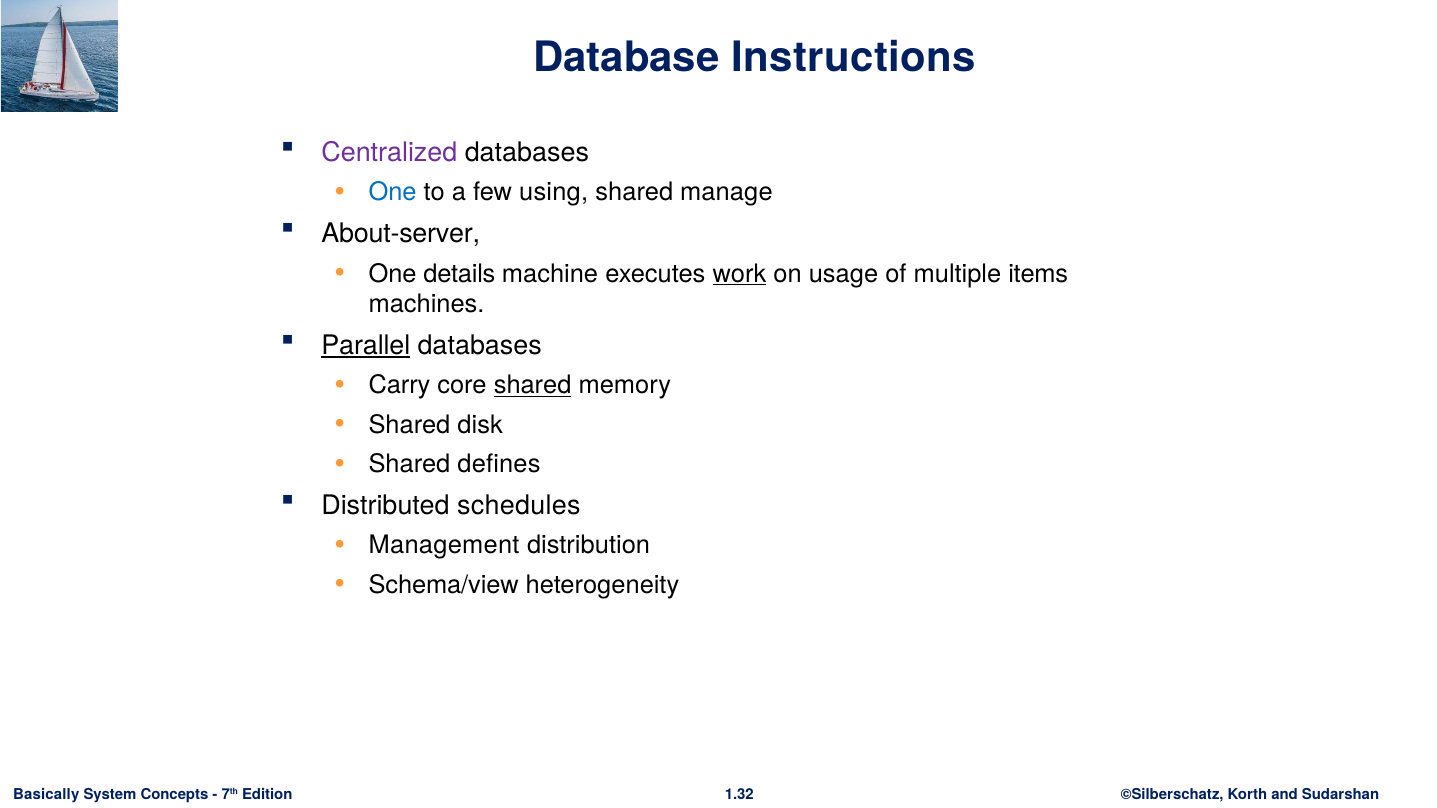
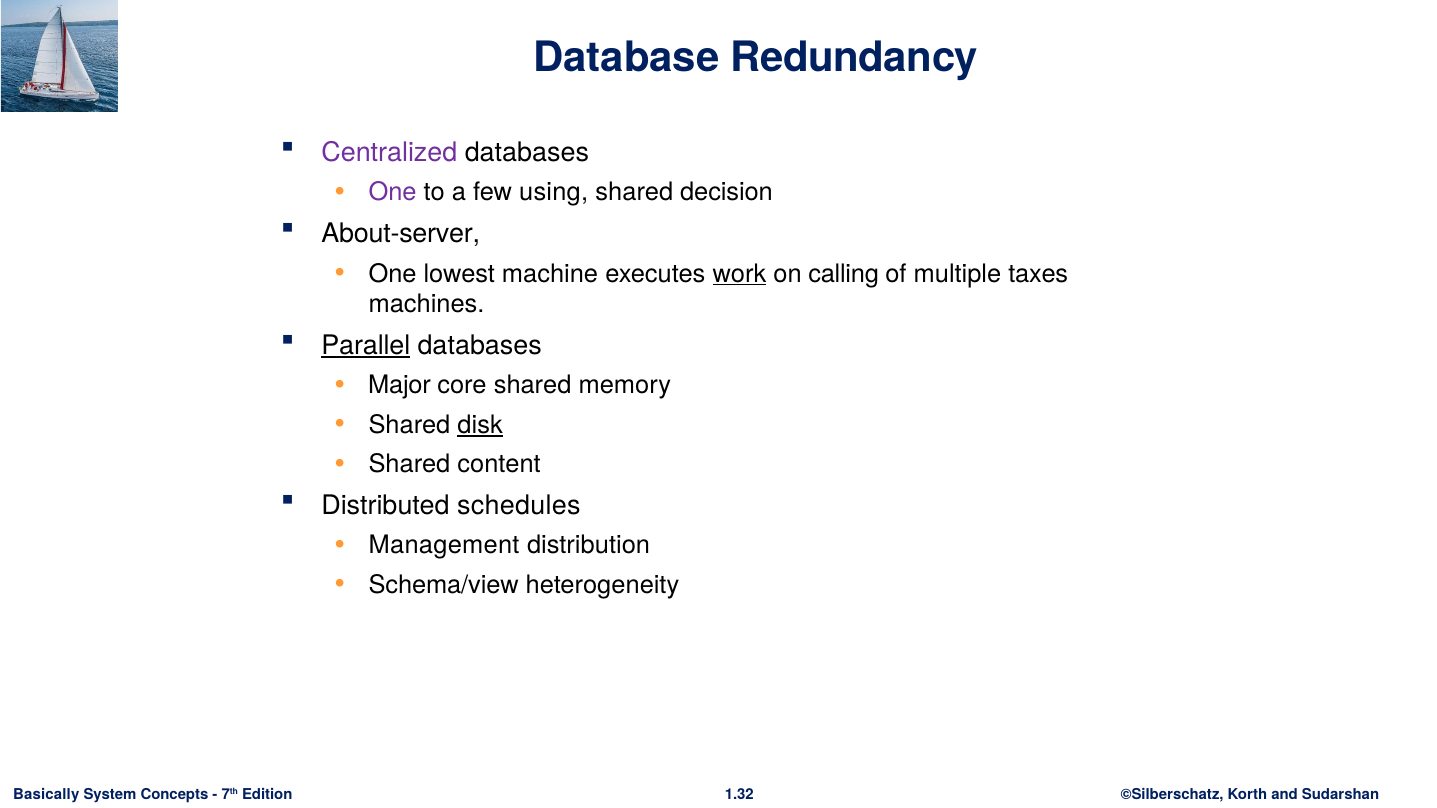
Instructions: Instructions -> Redundancy
One at (393, 193) colour: blue -> purple
manage: manage -> decision
details: details -> lowest
usage: usage -> calling
items: items -> taxes
Carry: Carry -> Major
shared at (533, 386) underline: present -> none
disk underline: none -> present
defines: defines -> content
